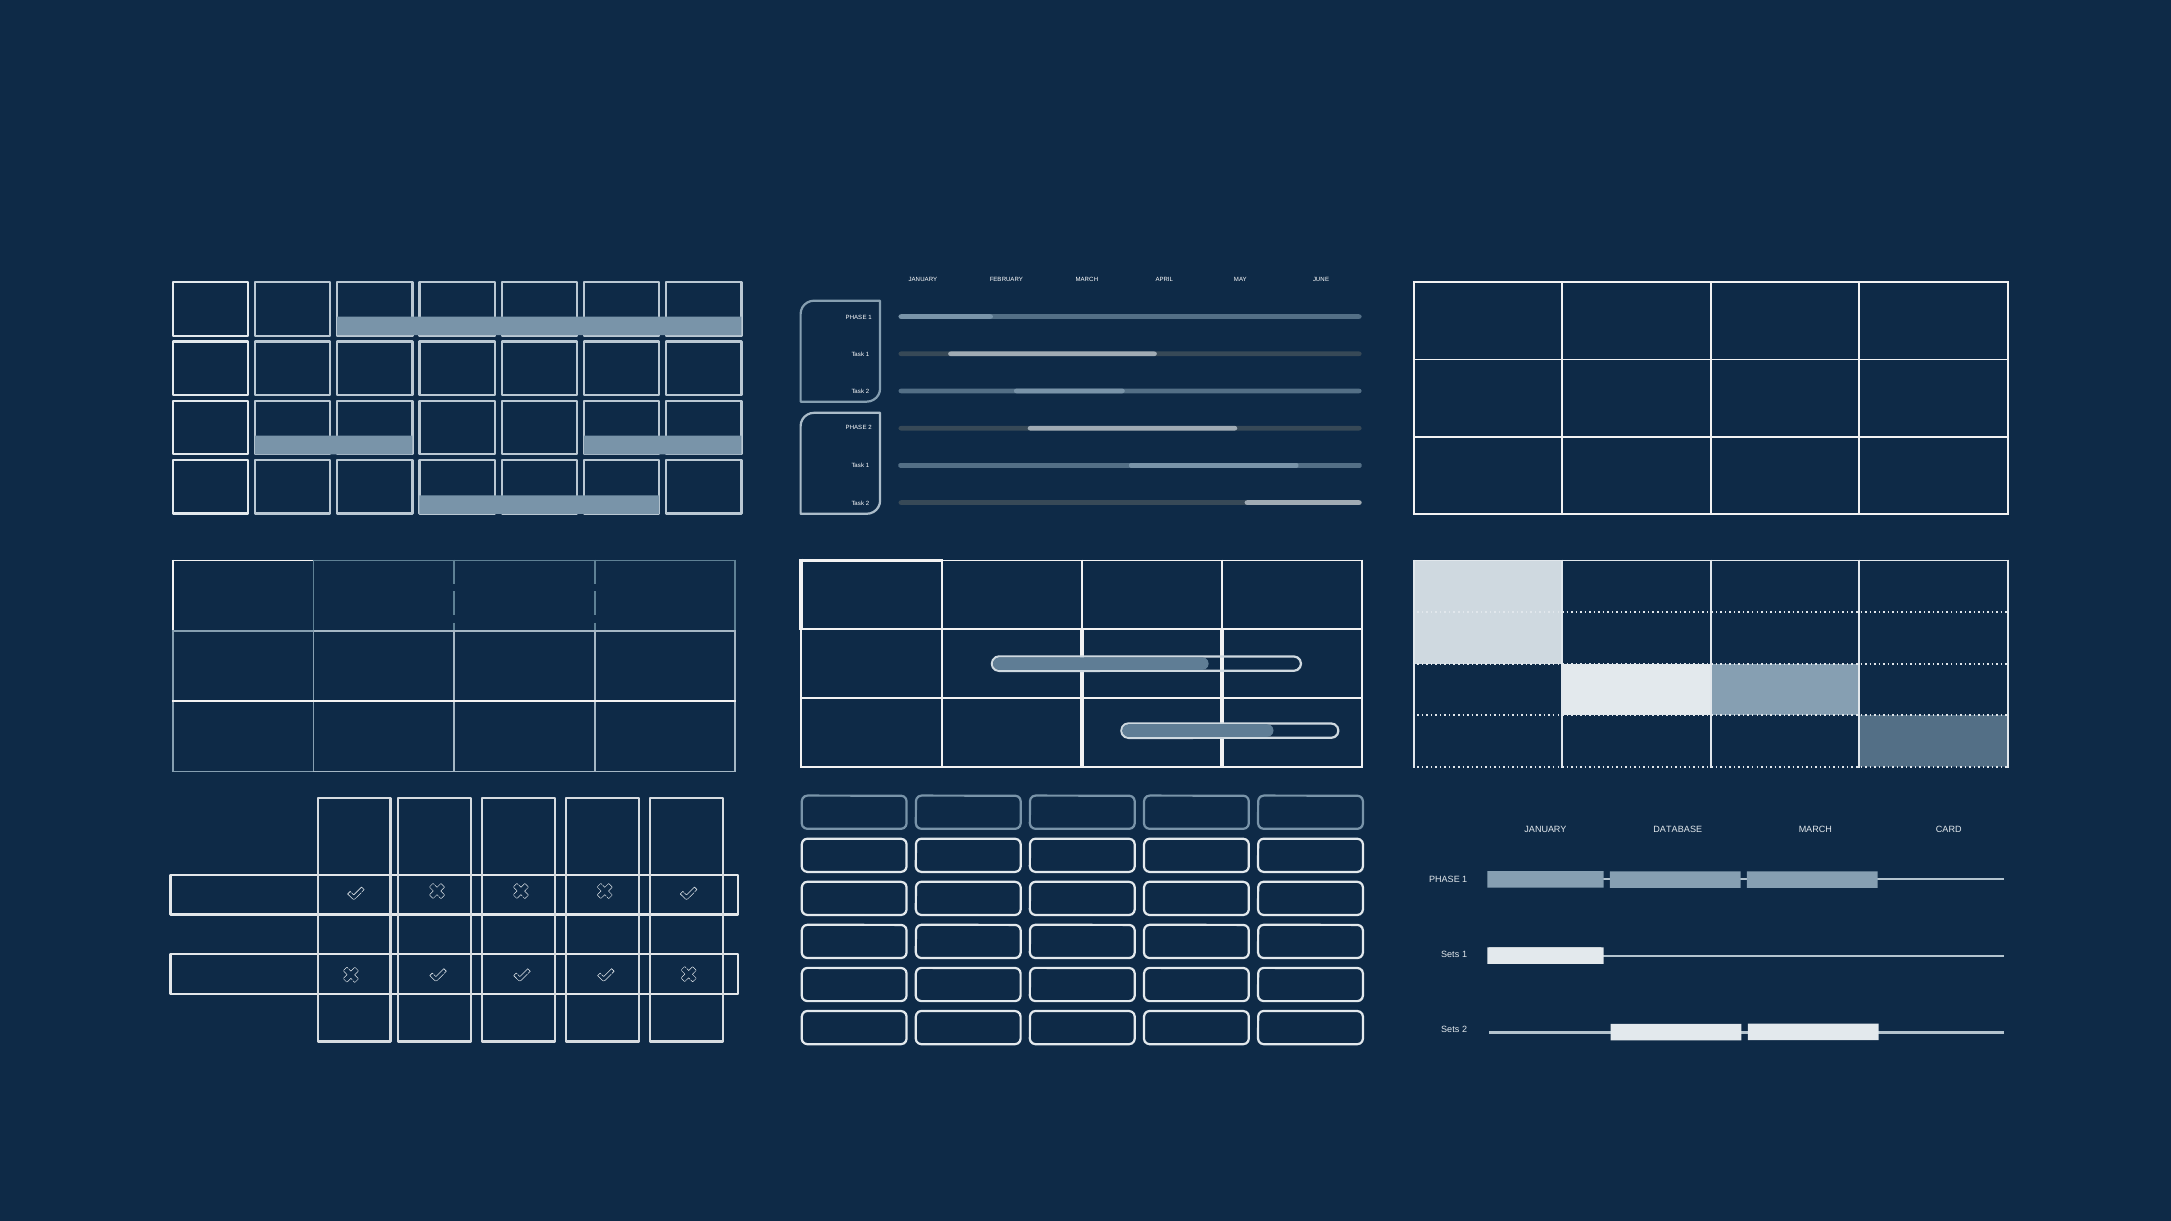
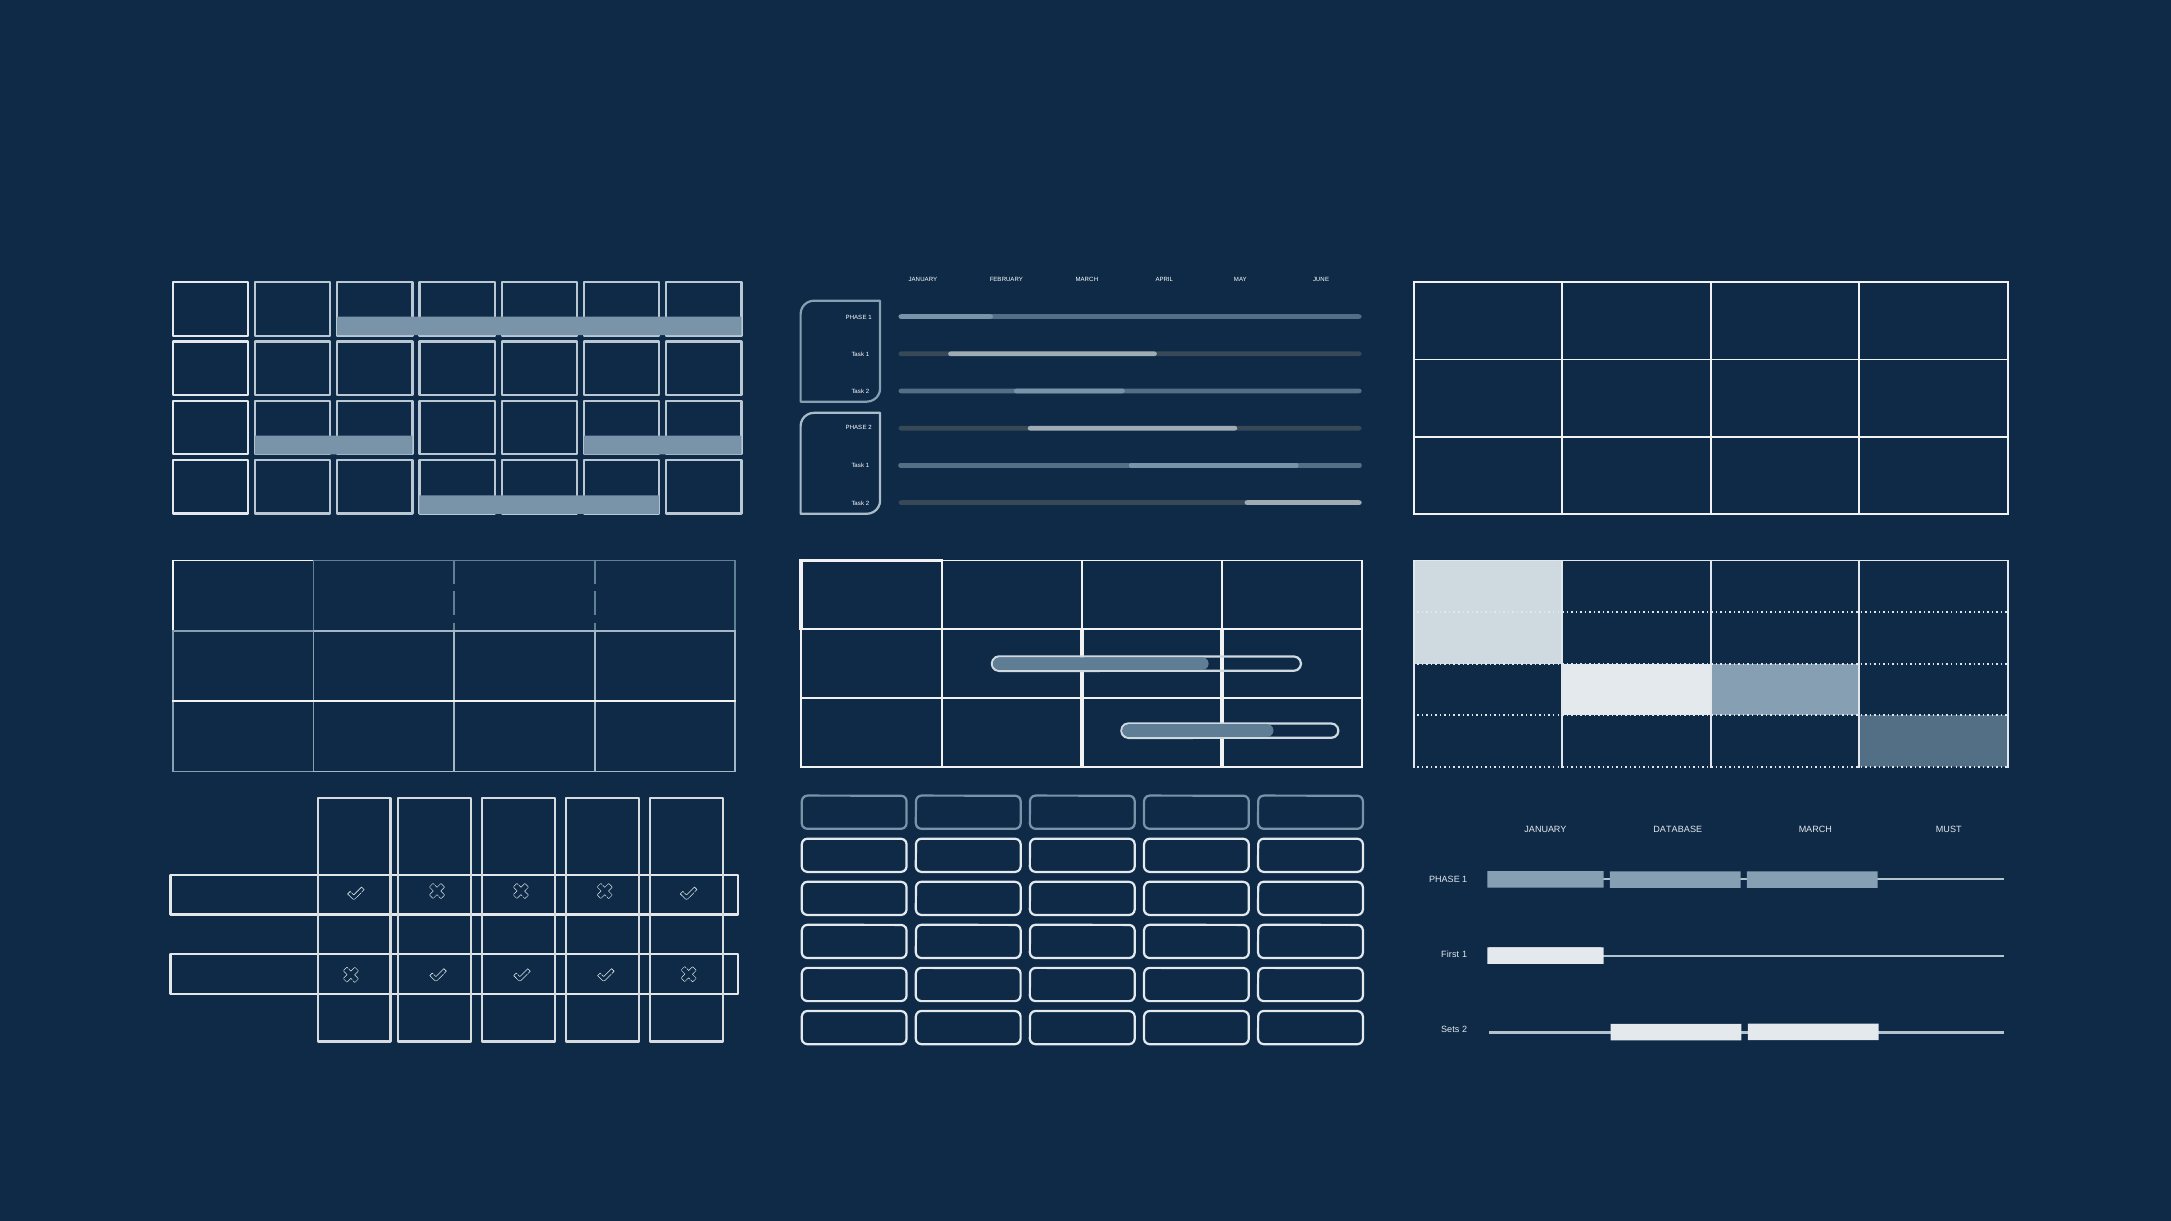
CARD: CARD -> MUST
Sets at (1450, 955): Sets -> First
